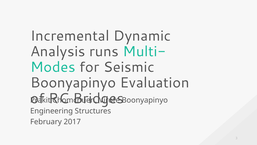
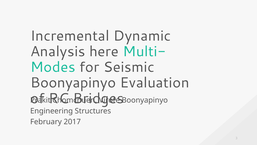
runs: runs -> here
